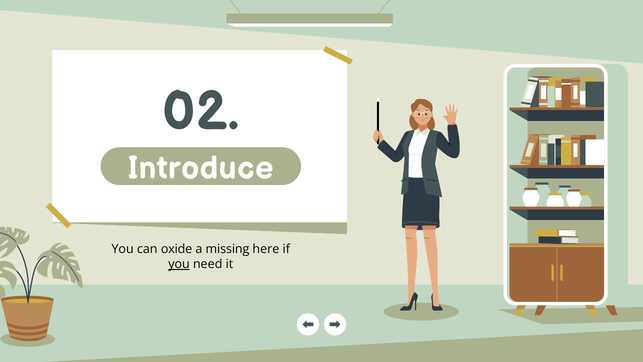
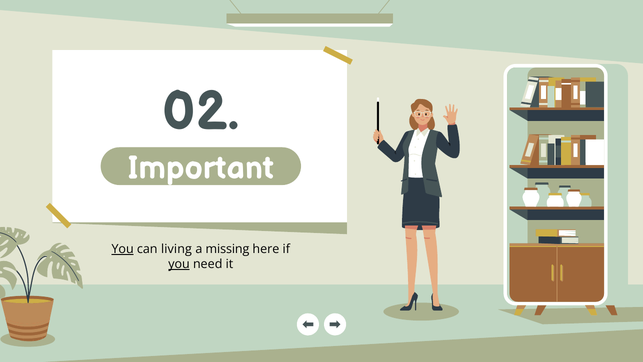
Introduce: Introduce -> Important
You at (123, 249) underline: none -> present
oxide: oxide -> living
